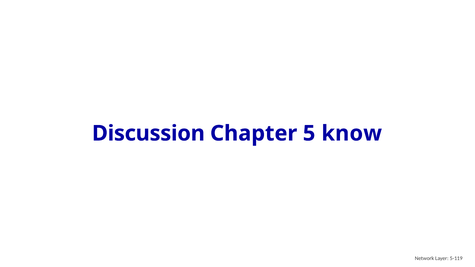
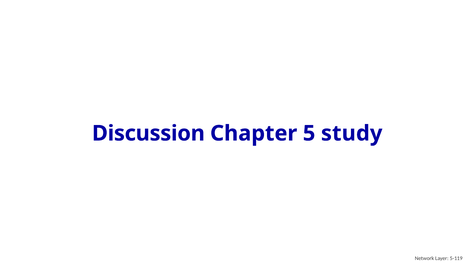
know: know -> study
